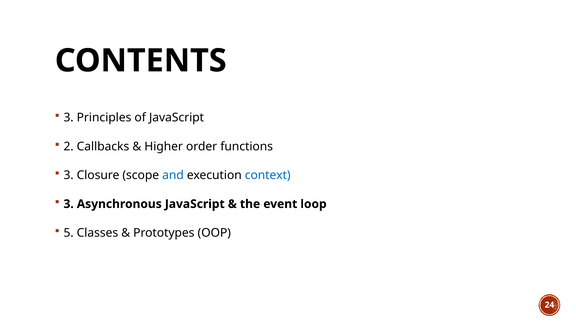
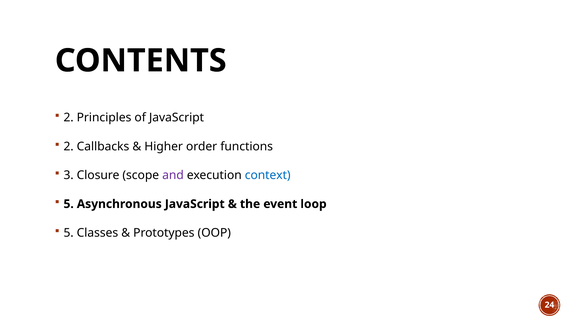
3 at (69, 118): 3 -> 2
and colour: blue -> purple
3 at (69, 204): 3 -> 5
